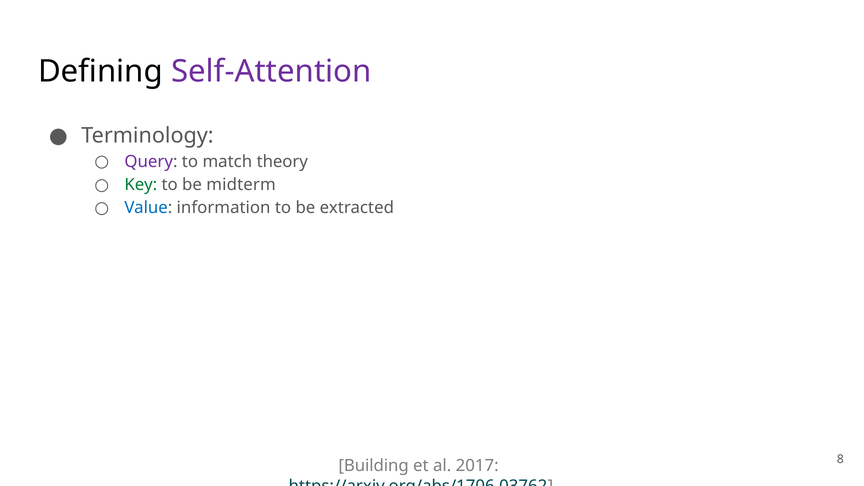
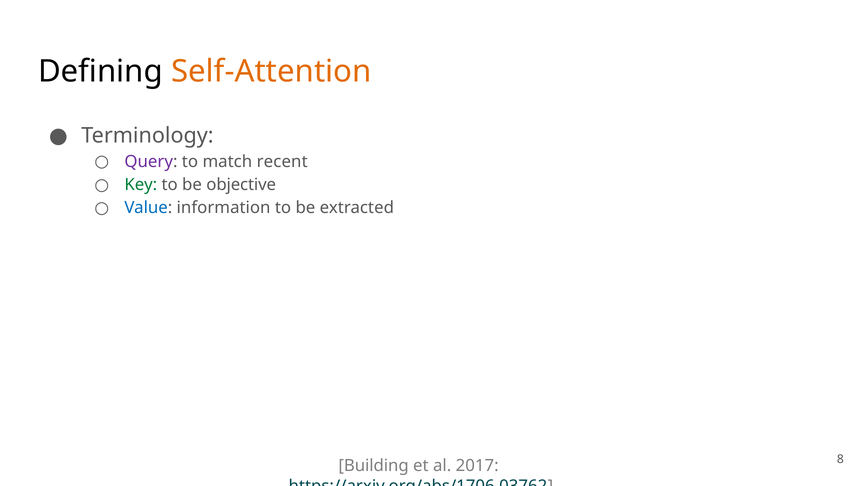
Self-Attention colour: purple -> orange
theory: theory -> recent
midterm: midterm -> objective
